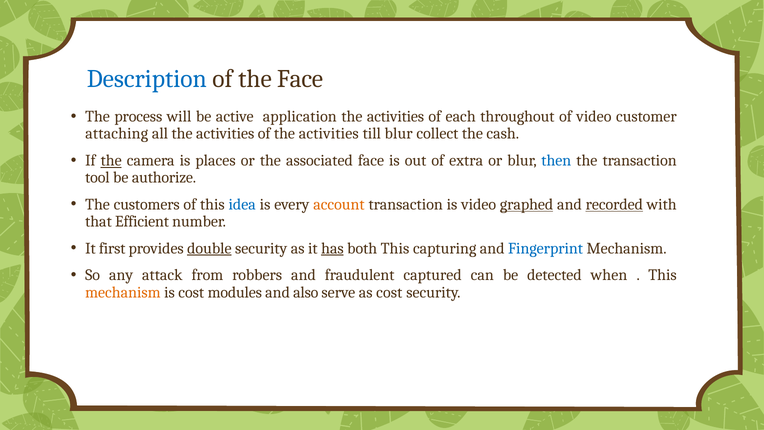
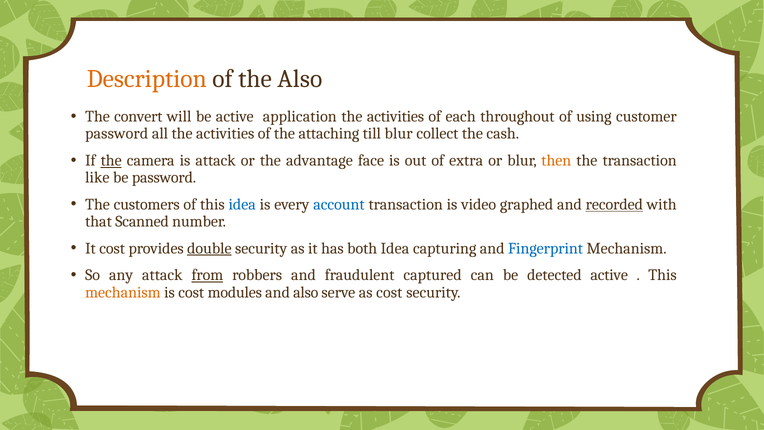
Description colour: blue -> orange
the Face: Face -> Also
process: process -> convert
of video: video -> using
attaching at (117, 134): attaching -> password
of the activities: activities -> attaching
is places: places -> attack
associated: associated -> advantage
then colour: blue -> orange
tool: tool -> like
be authorize: authorize -> password
account colour: orange -> blue
graphed underline: present -> none
Efficient: Efficient -> Scanned
It first: first -> cost
has underline: present -> none
both This: This -> Idea
from underline: none -> present
detected when: when -> active
